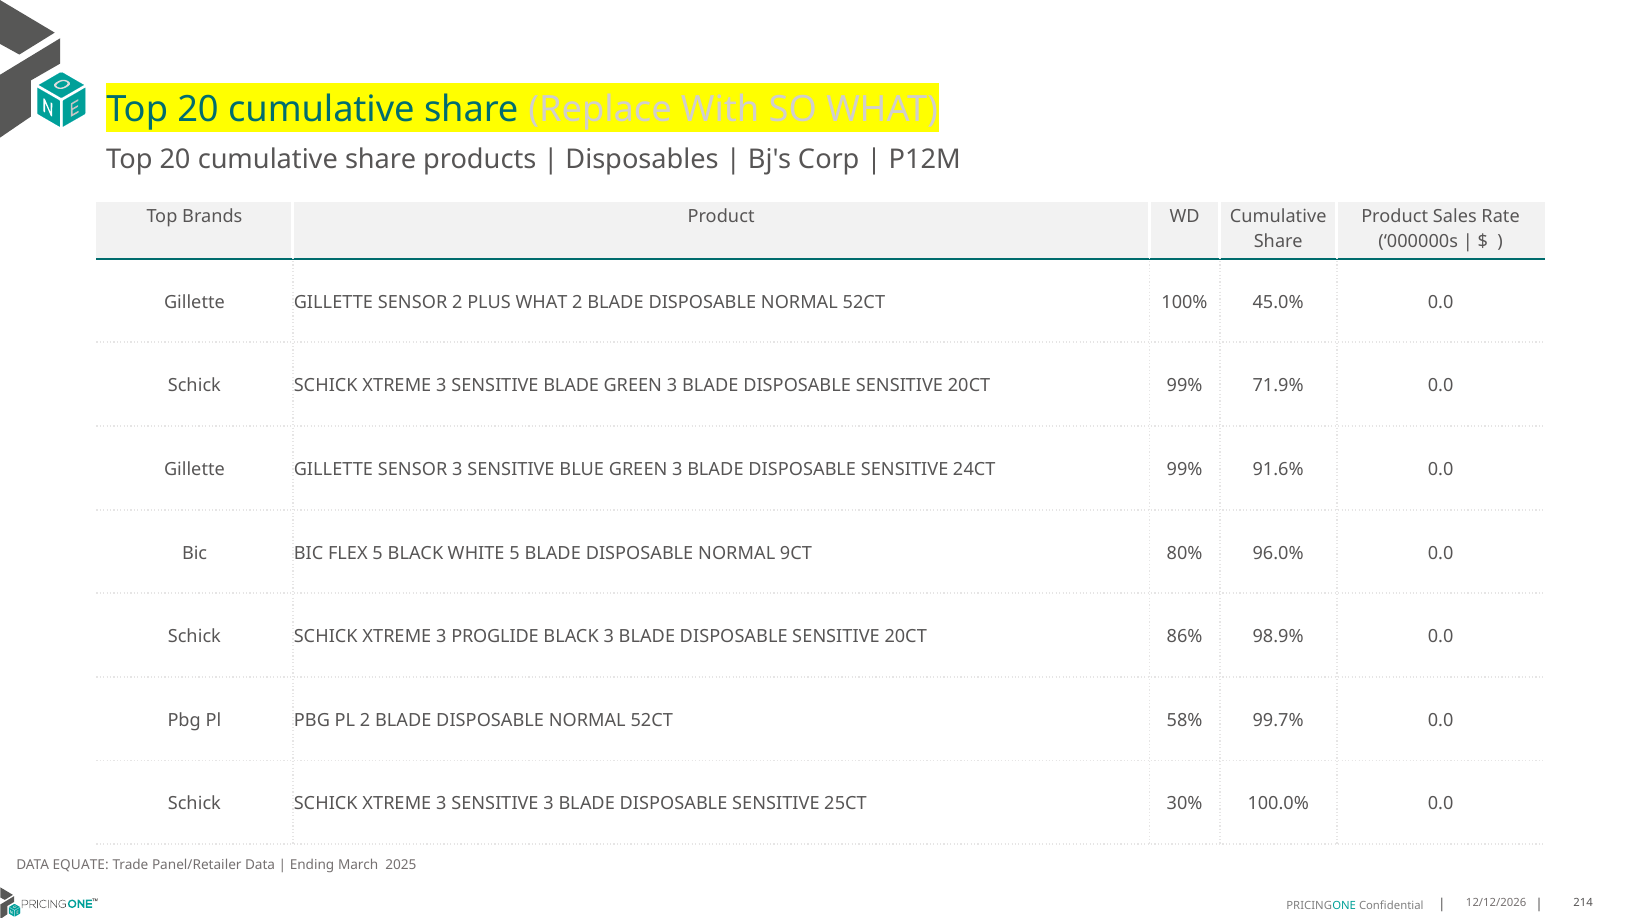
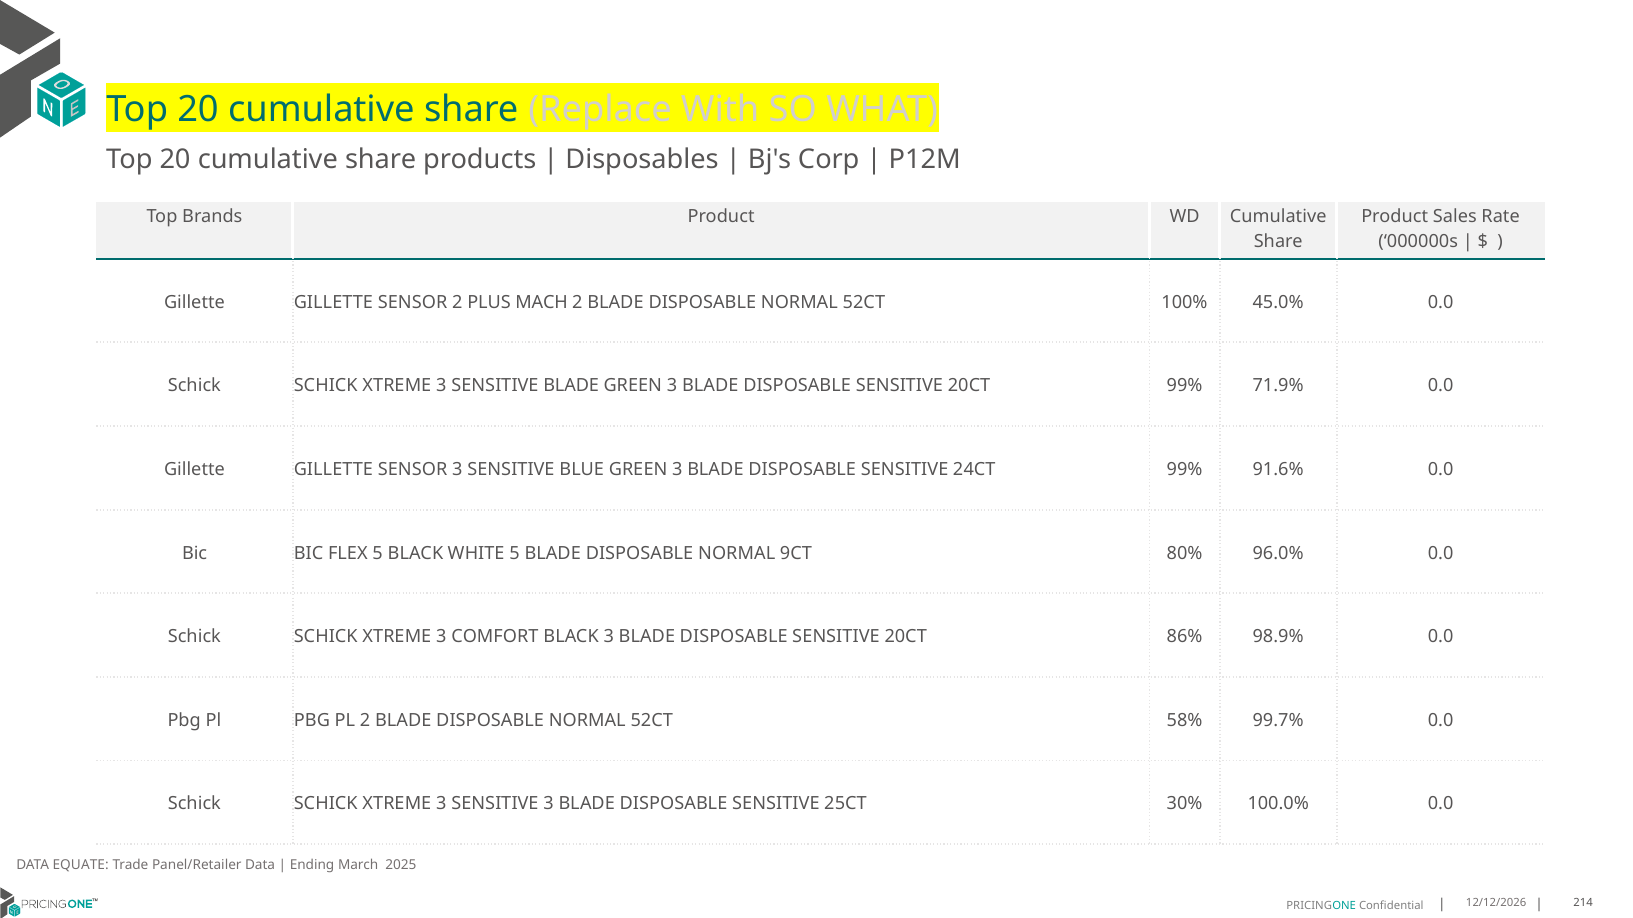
PLUS WHAT: WHAT -> MACH
PROGLIDE: PROGLIDE -> COMFORT
